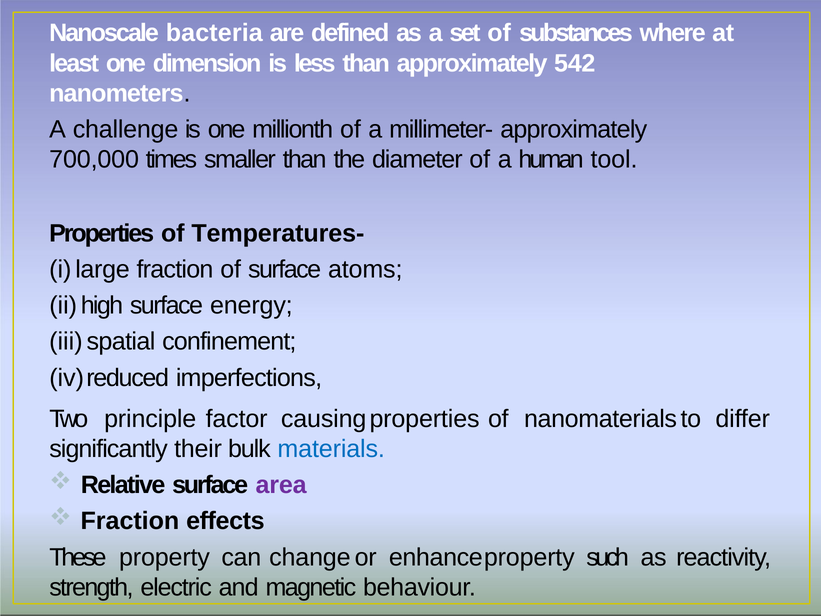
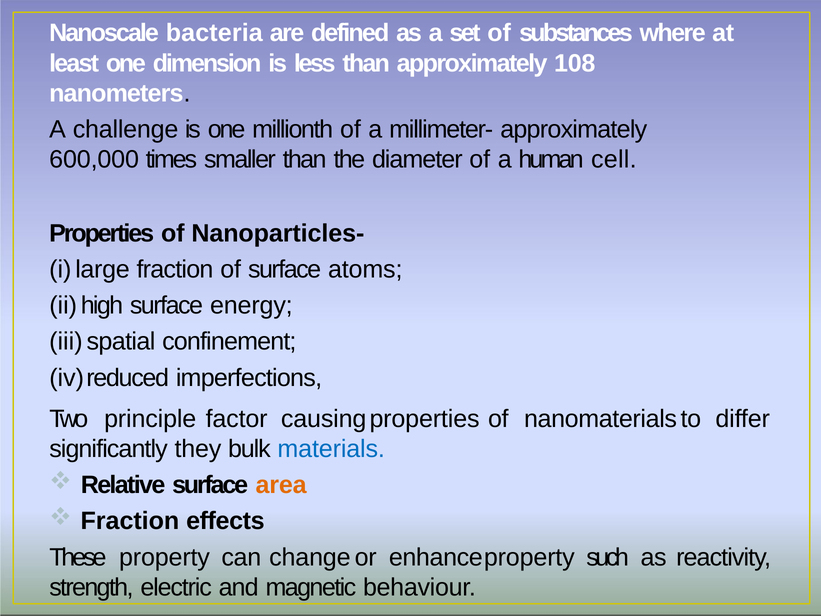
542: 542 -> 108
700,000: 700,000 -> 600,000
tool: tool -> cell
Temperatures-: Temperatures- -> Nanoparticles-
their: their -> they
area colour: purple -> orange
